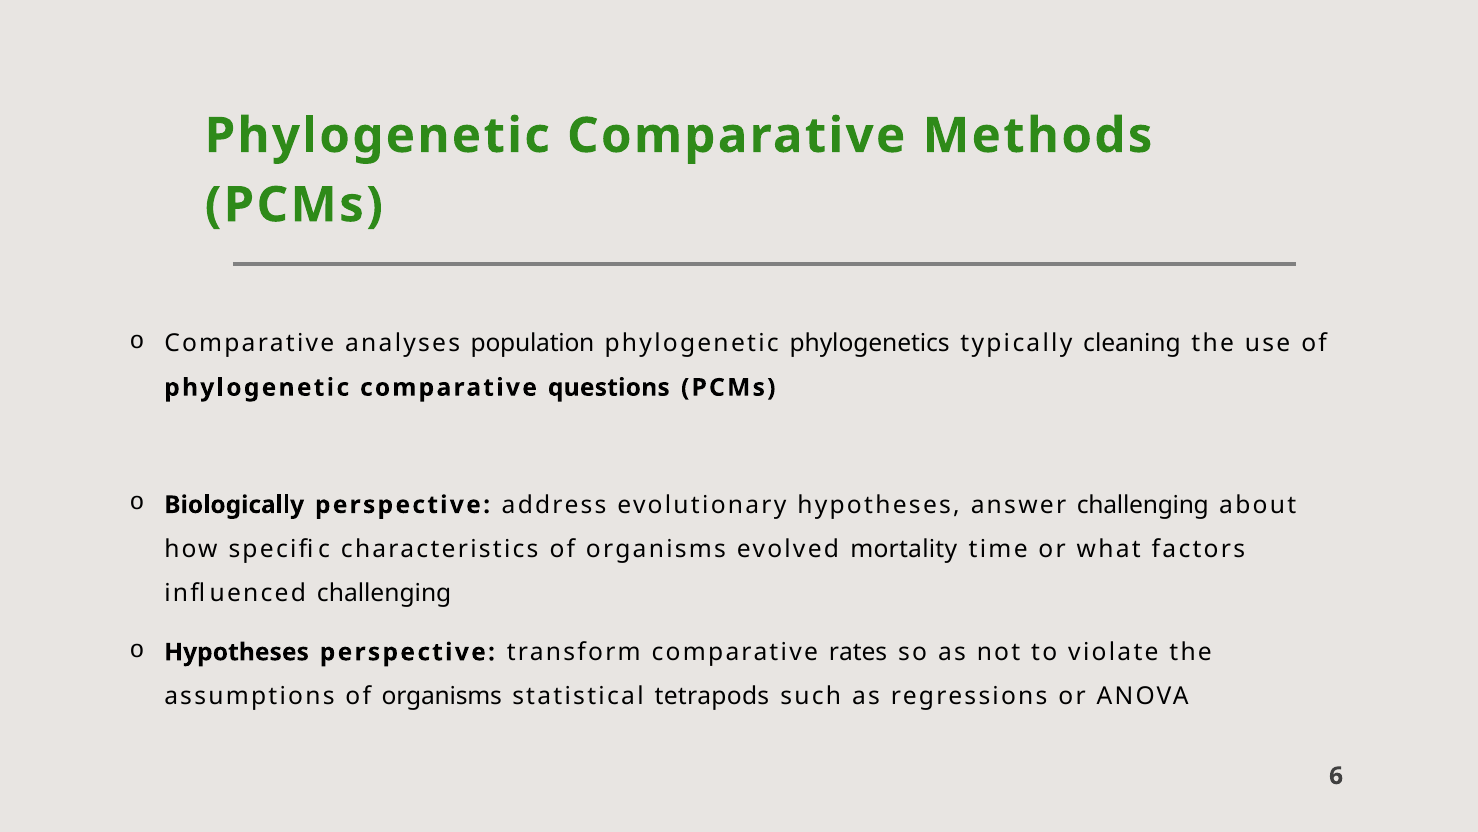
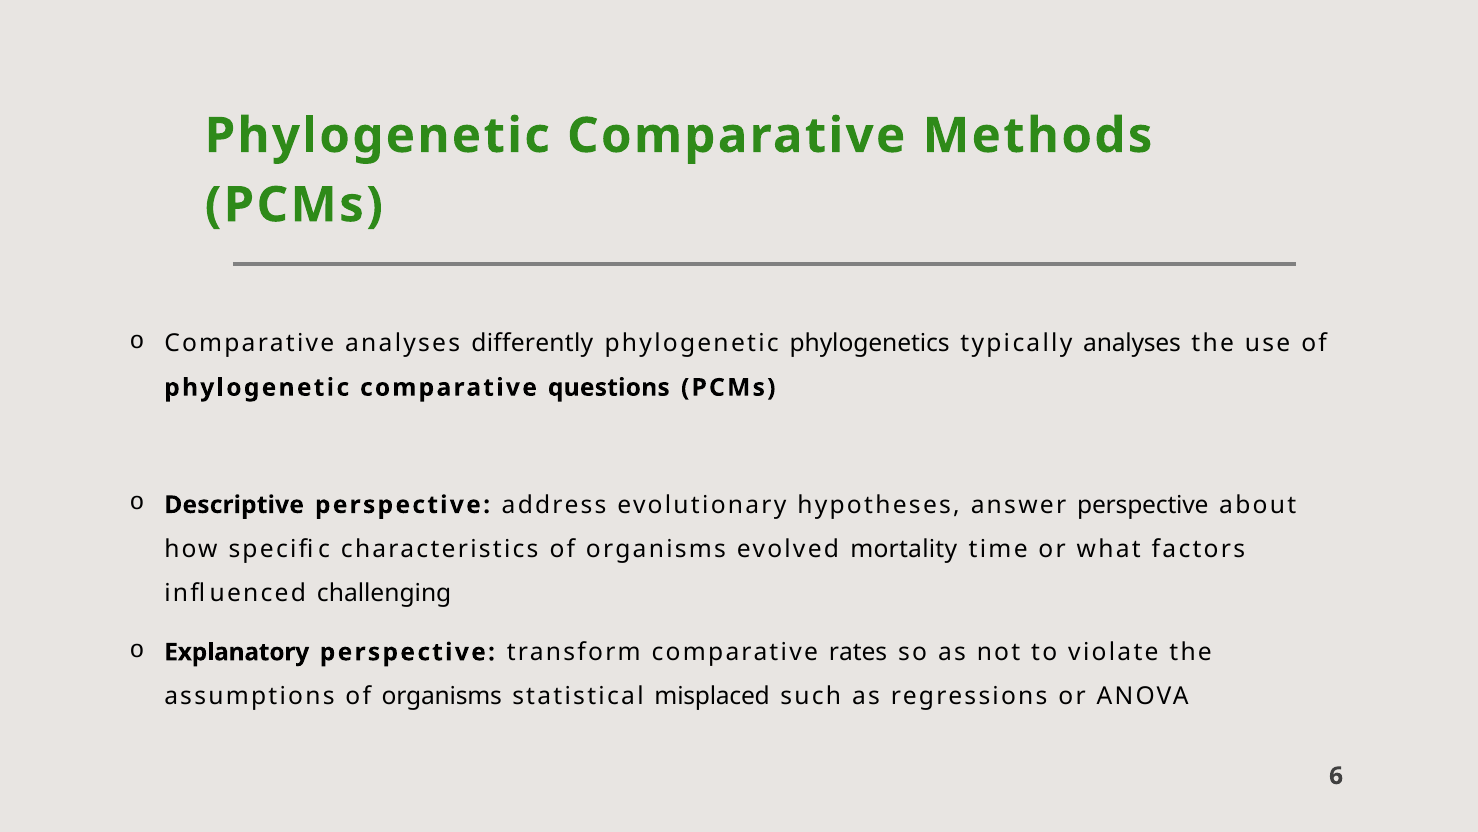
population: population -> differently
typically cleaning: cleaning -> analyses
Biologically: Biologically -> Descriptive
answer challenging: challenging -> perspective
Hypotheses at (237, 652): Hypotheses -> Explanatory
tetrapods: tetrapods -> misplaced
